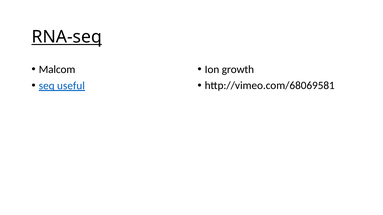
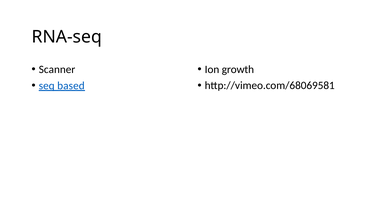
RNA-seq underline: present -> none
Malcom: Malcom -> Scanner
useful: useful -> based
